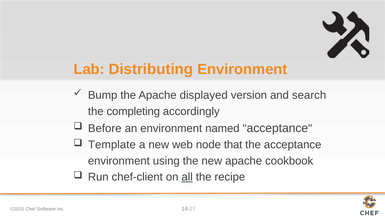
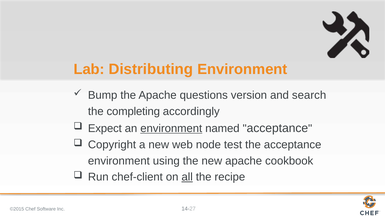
displayed: displayed -> questions
Before: Before -> Expect
environment at (171, 129) underline: none -> present
Template: Template -> Copyright
that: that -> test
